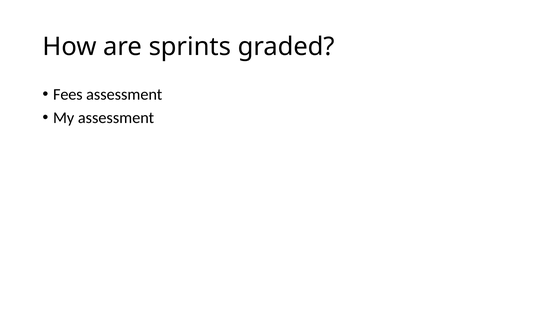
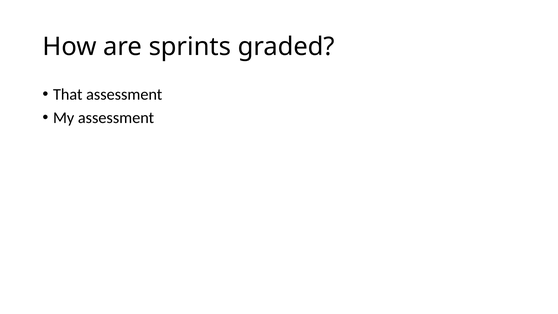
Fees: Fees -> That
